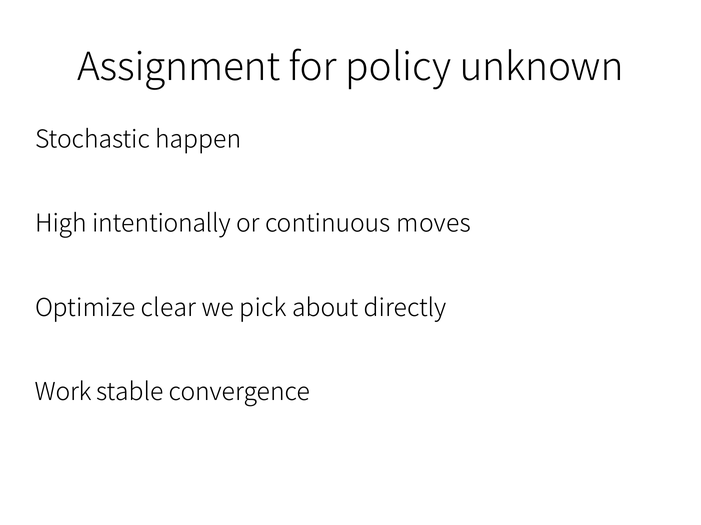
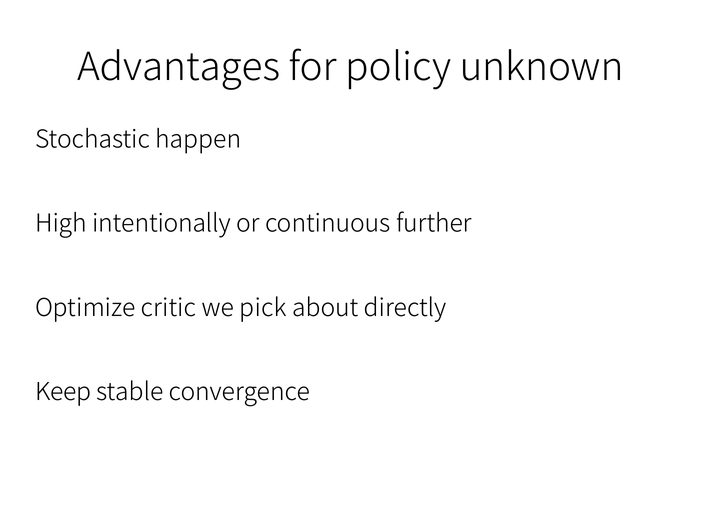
Assignment: Assignment -> Advantages
moves: moves -> further
clear: clear -> critic
Work: Work -> Keep
